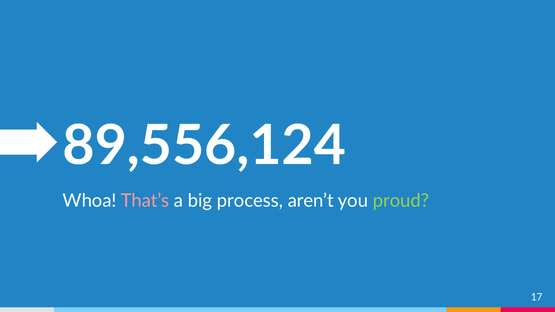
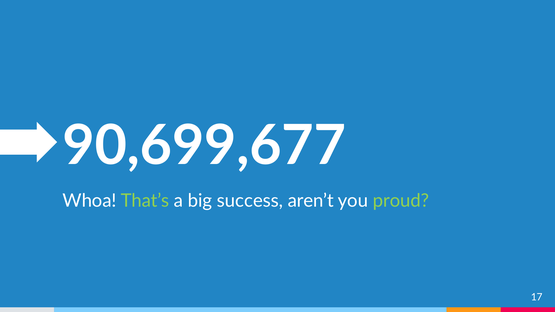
89,556,124: 89,556,124 -> 90,699,677
That’s colour: pink -> light green
process: process -> success
